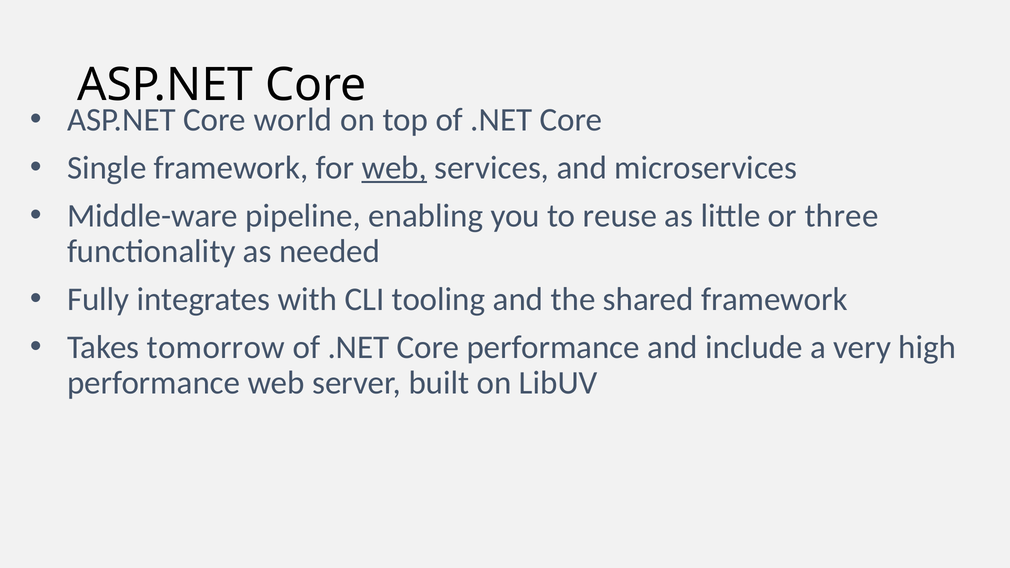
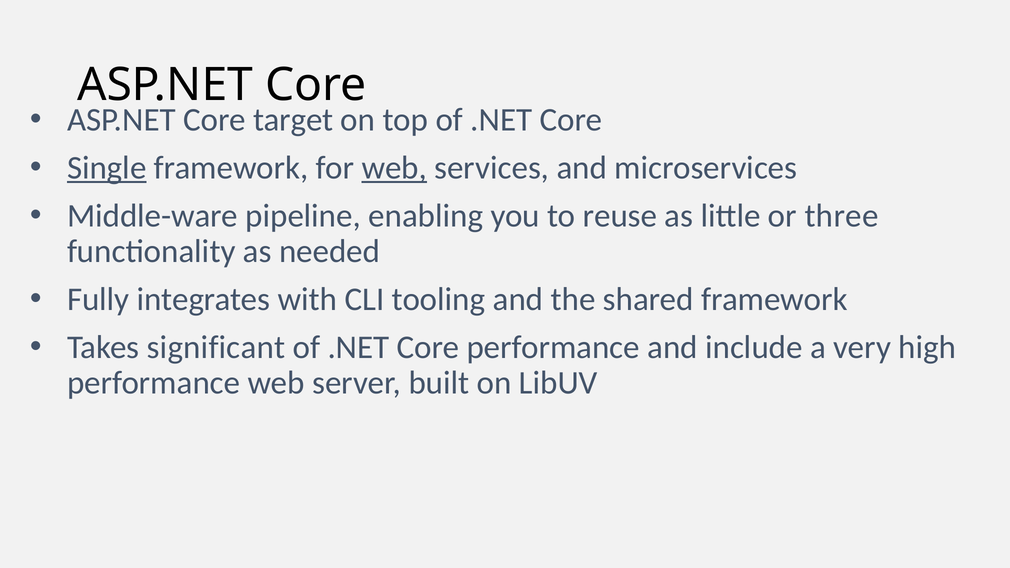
world: world -> target
Single underline: none -> present
tomorrow: tomorrow -> significant
